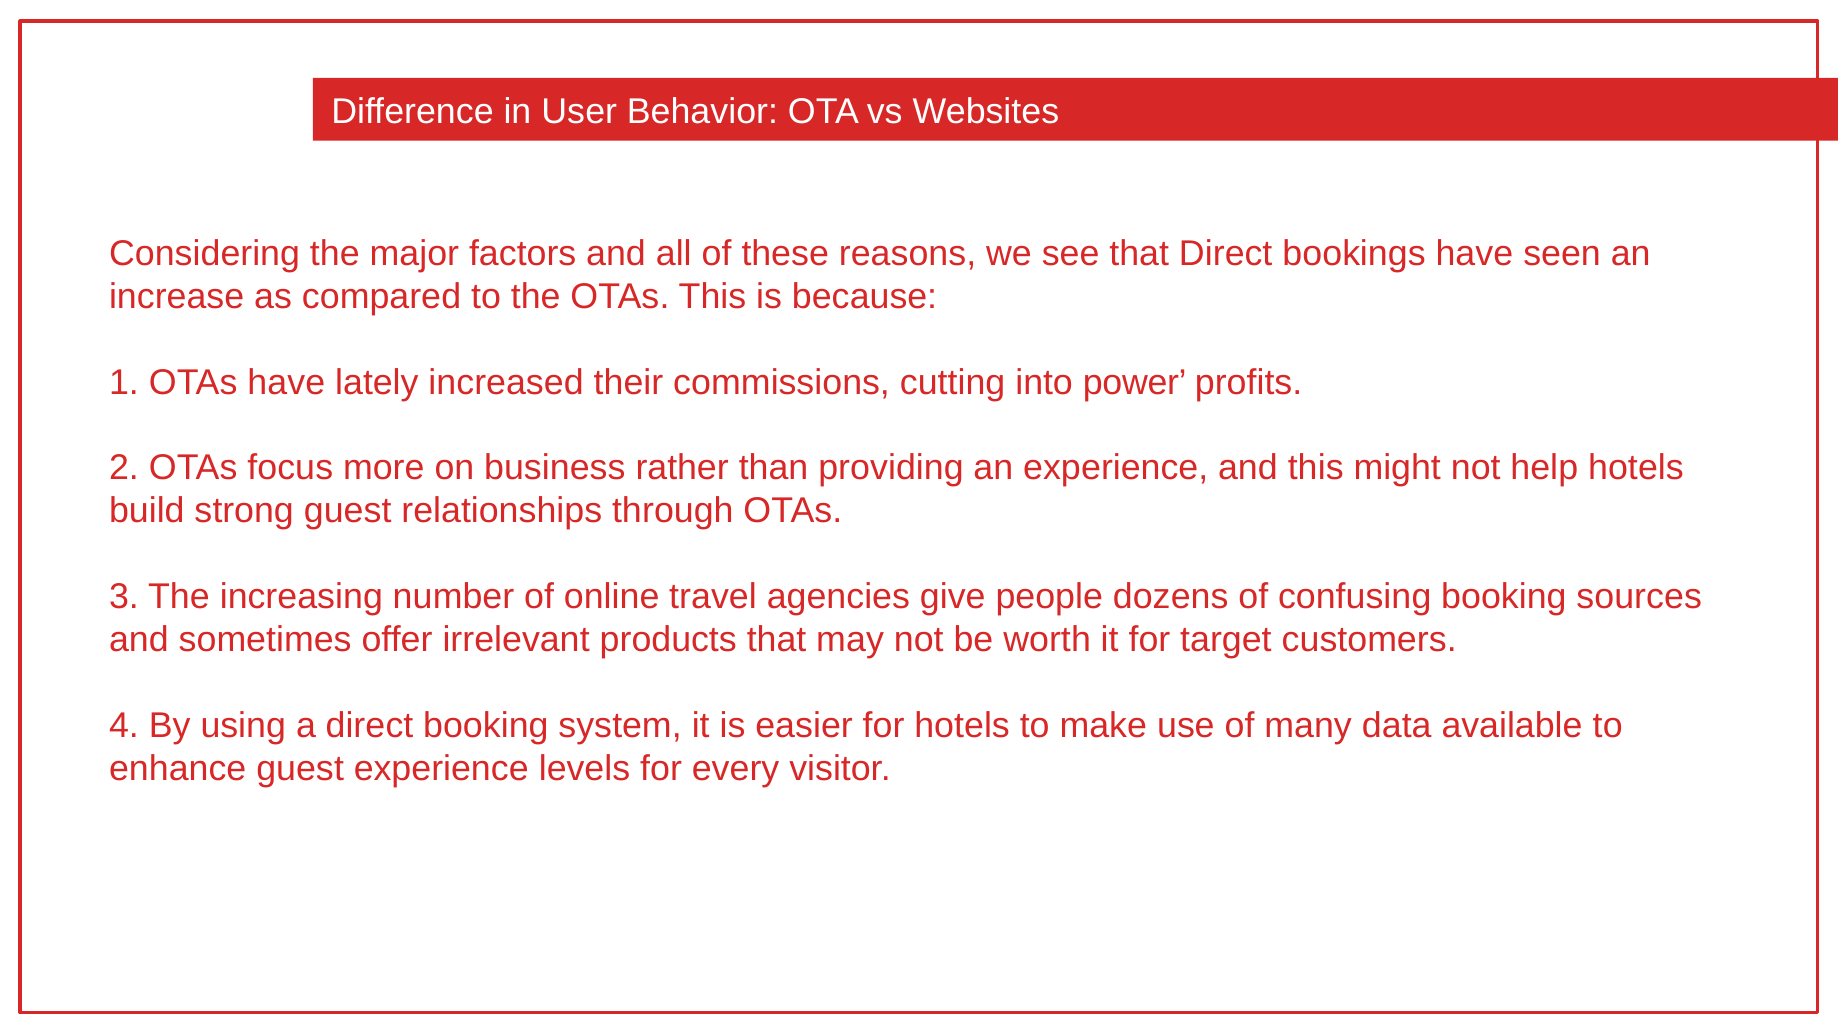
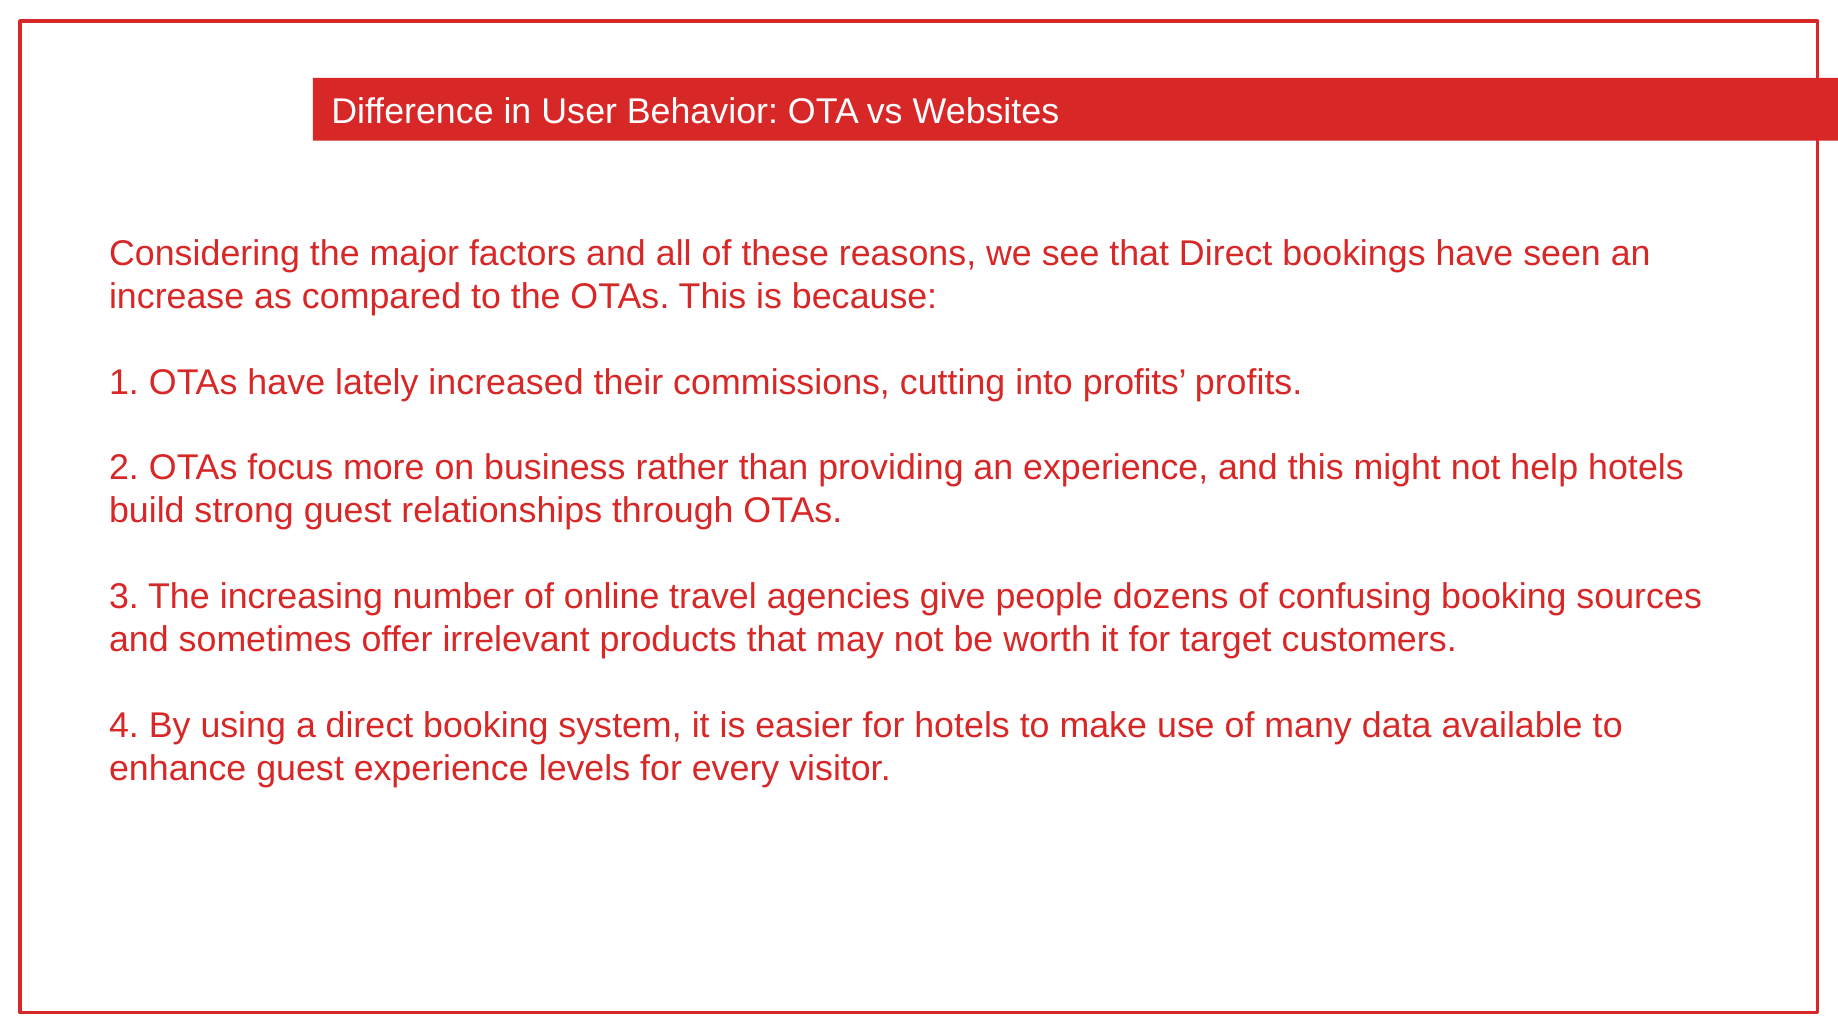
into power: power -> profits
